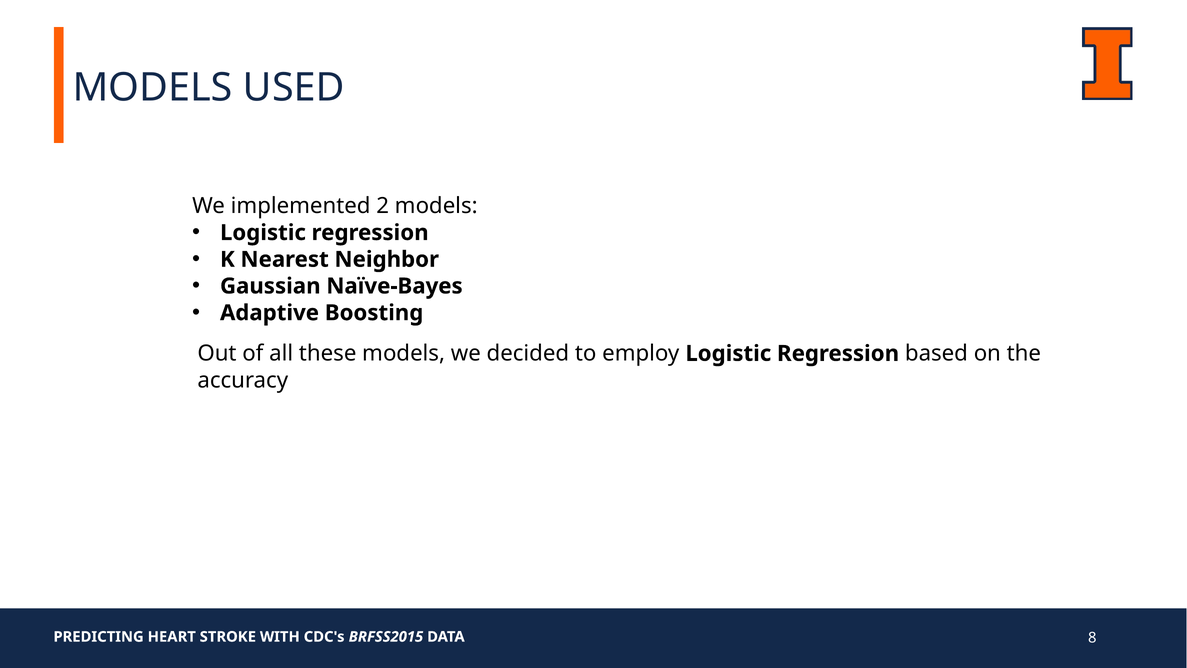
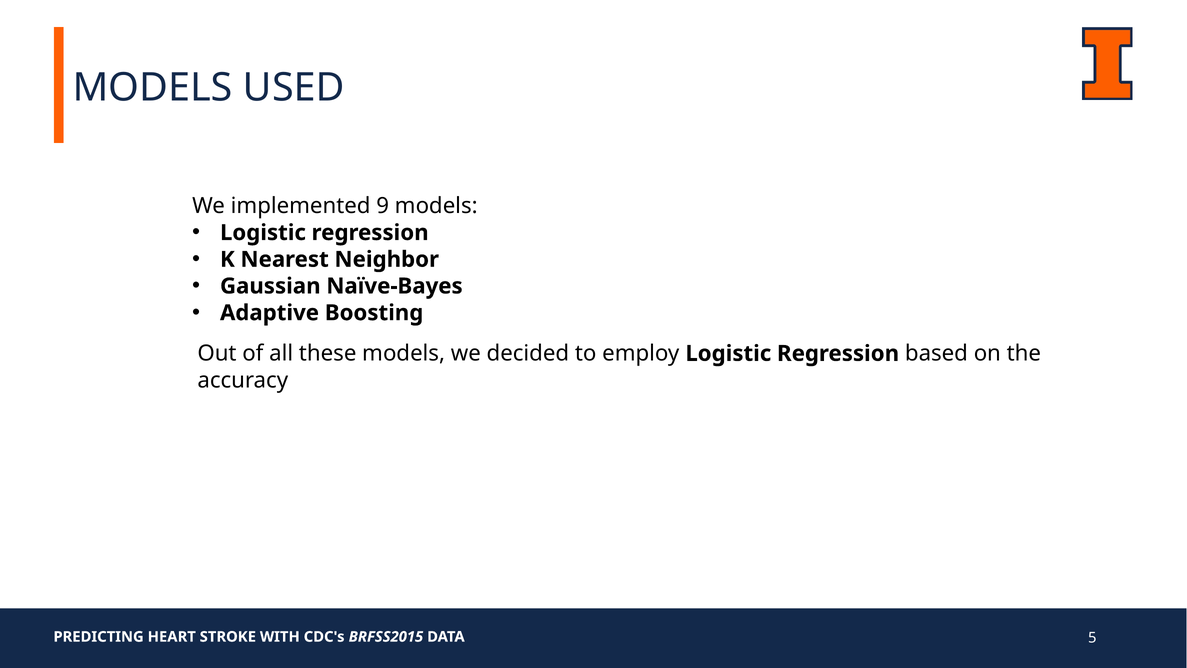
2: 2 -> 9
8: 8 -> 5
